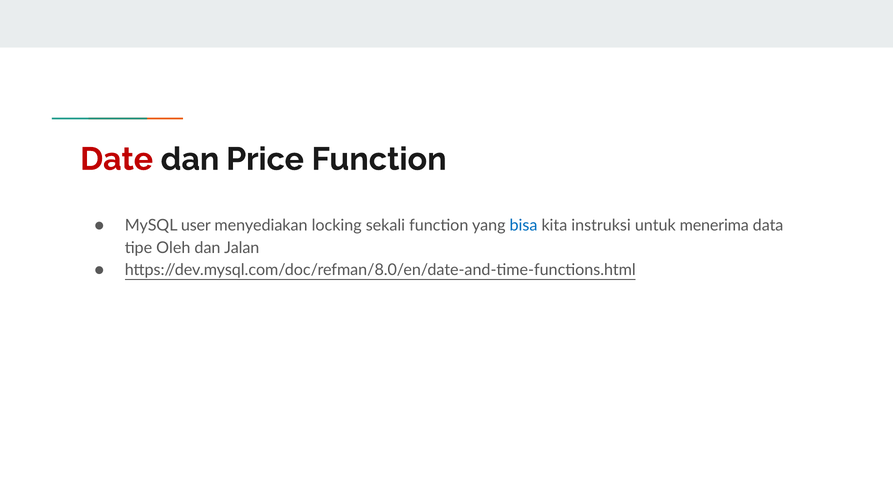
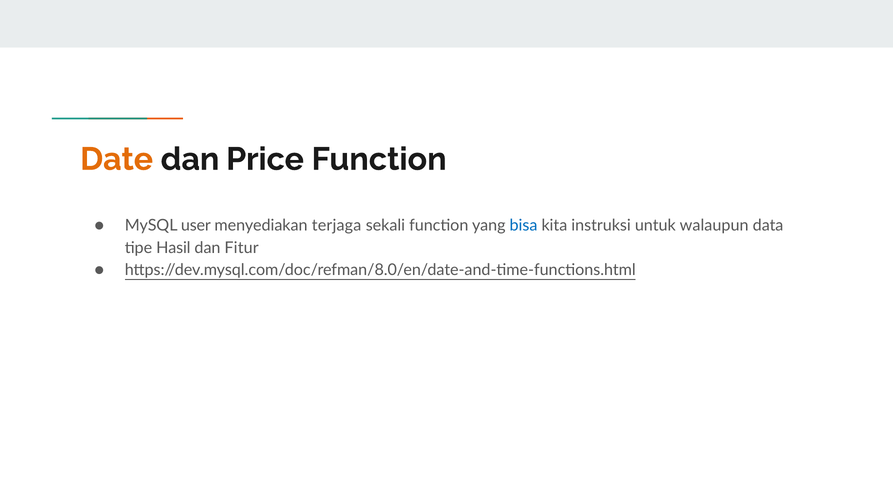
Date colour: red -> orange
locking: locking -> terjaga
menerima: menerima -> walaupun
Oleh: Oleh -> Hasil
Jalan: Jalan -> Fitur
